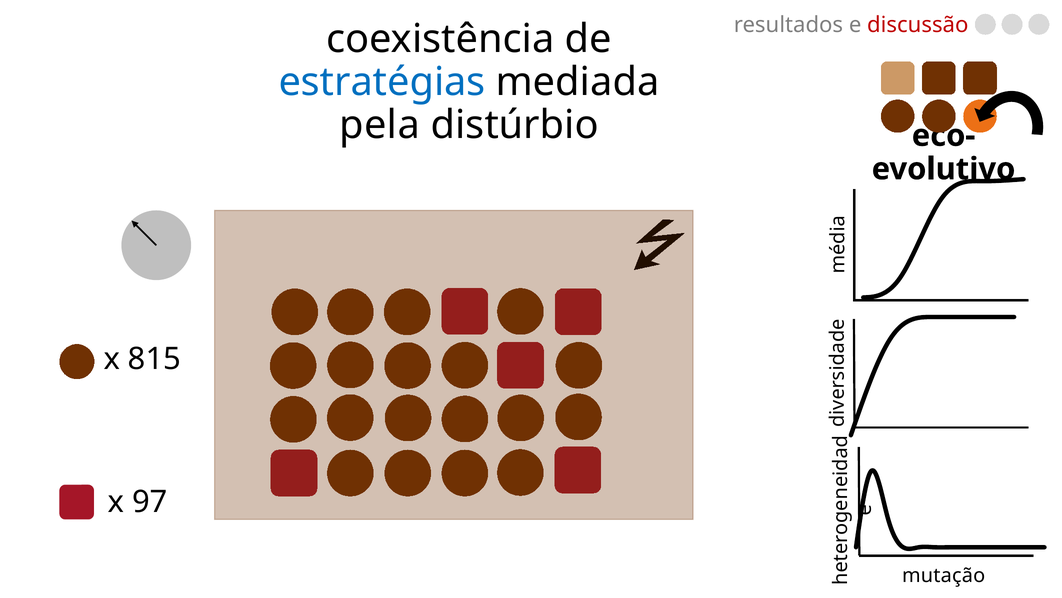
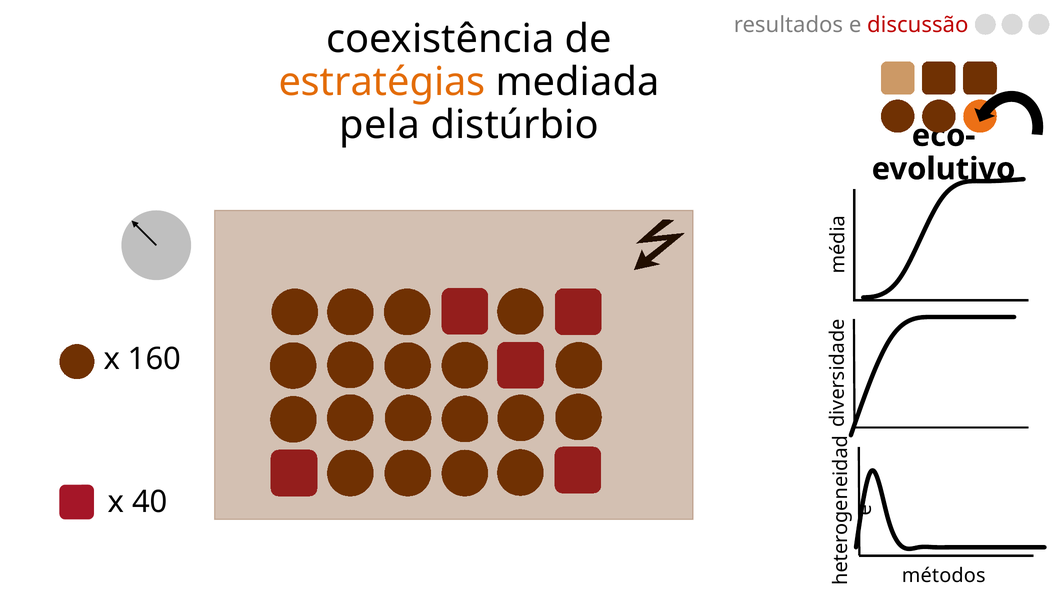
estratégias colour: blue -> orange
815: 815 -> 160
97: 97 -> 40
mutação: mutação -> métodos
